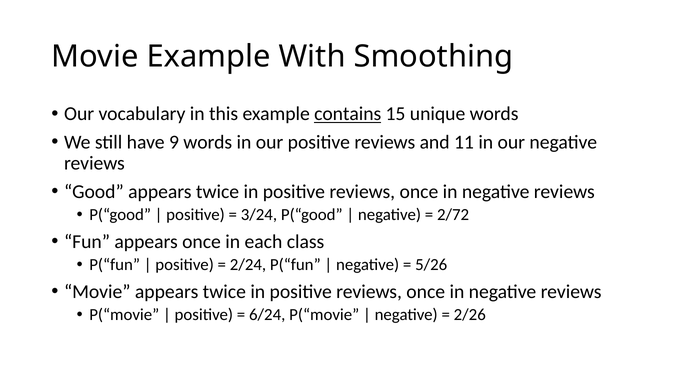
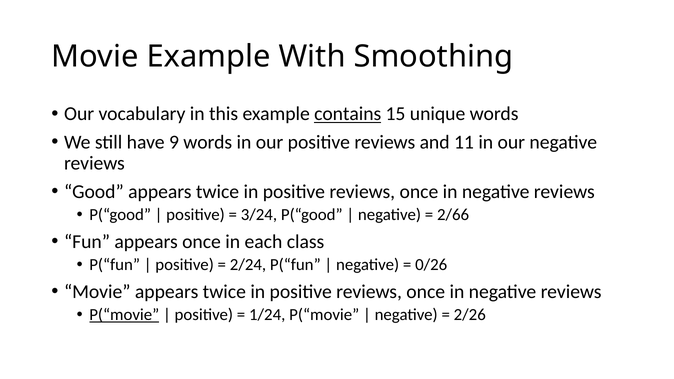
2/72: 2/72 -> 2/66
5/26: 5/26 -> 0/26
P(“movie at (124, 315) underline: none -> present
6/24: 6/24 -> 1/24
